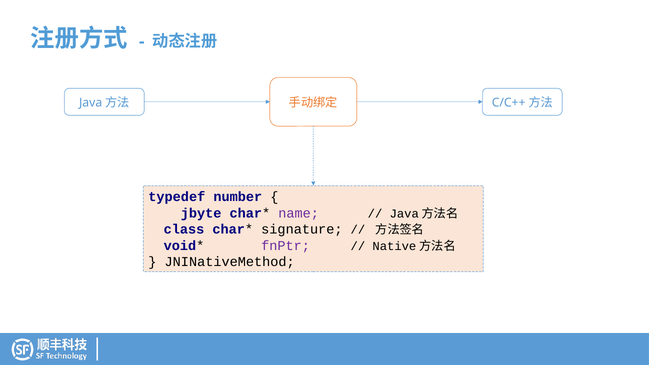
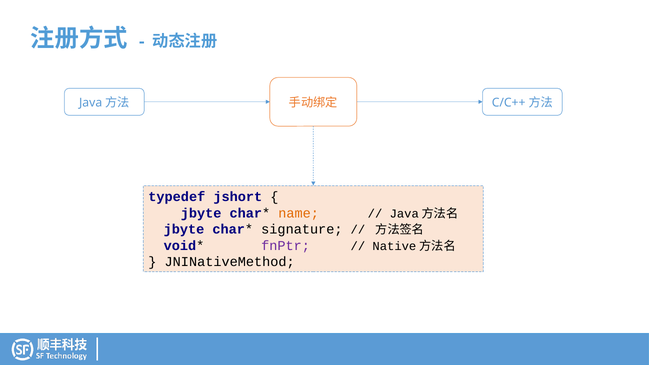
number: number -> jshort
name colour: purple -> orange
class at (184, 230): class -> jbyte
